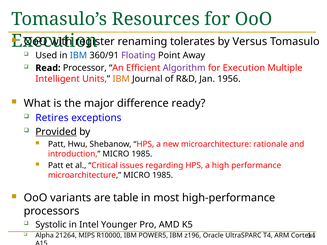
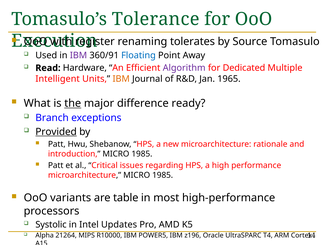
Resources: Resources -> Tolerance
Versus: Versus -> Source
IBM at (78, 55) colour: blue -> purple
Floating colour: purple -> blue
Processor: Processor -> Hardware
for Execution: Execution -> Dedicated
1956: 1956 -> 1965
the underline: none -> present
Retires: Retires -> Branch
Younger: Younger -> Updates
